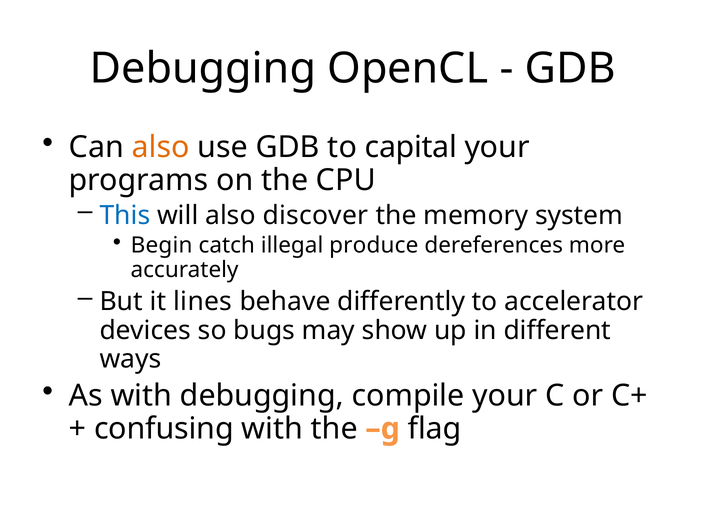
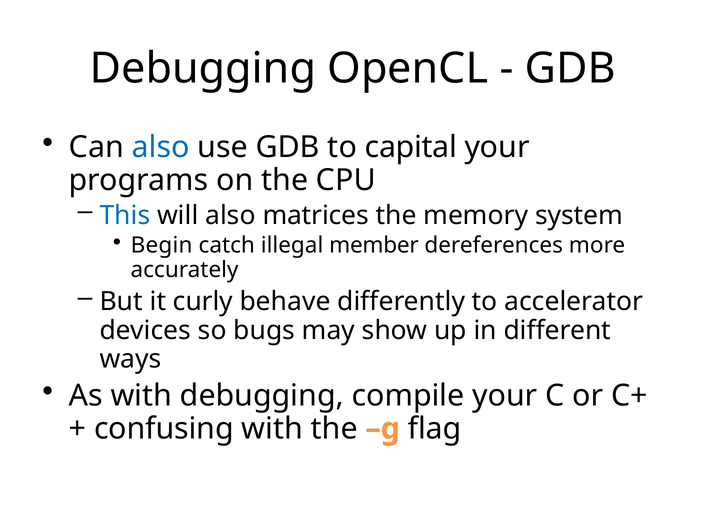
also at (161, 147) colour: orange -> blue
discover: discover -> matrices
produce: produce -> member
lines: lines -> curly
